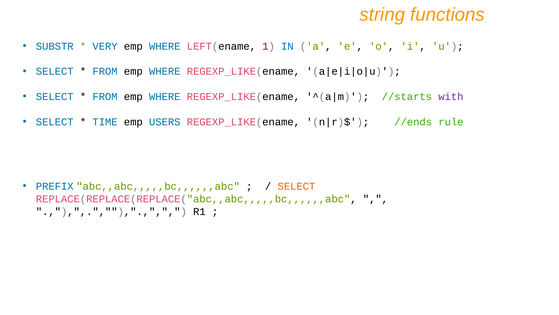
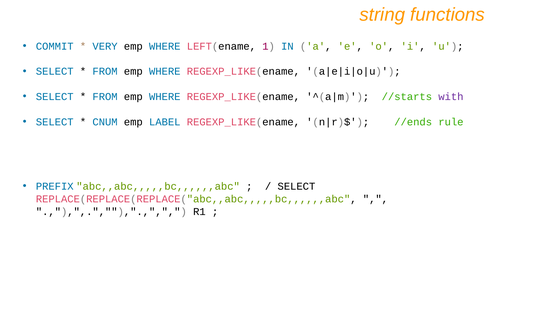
SUBSTR: SUBSTR -> COMMIT
TIME: TIME -> CNUM
USERS: USERS -> LABEL
SELECT at (296, 186) colour: orange -> black
